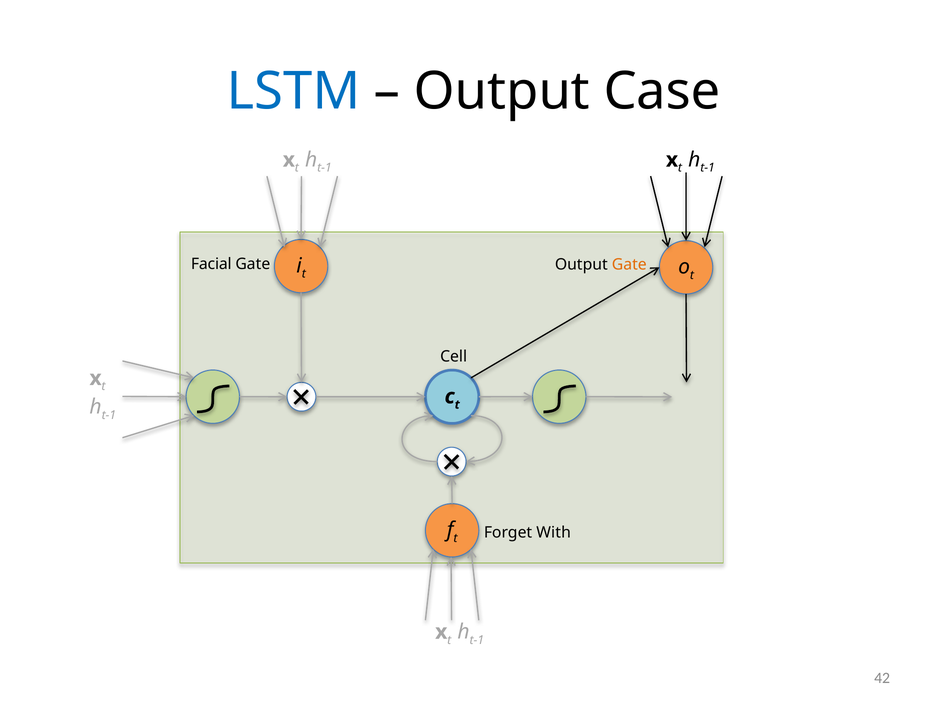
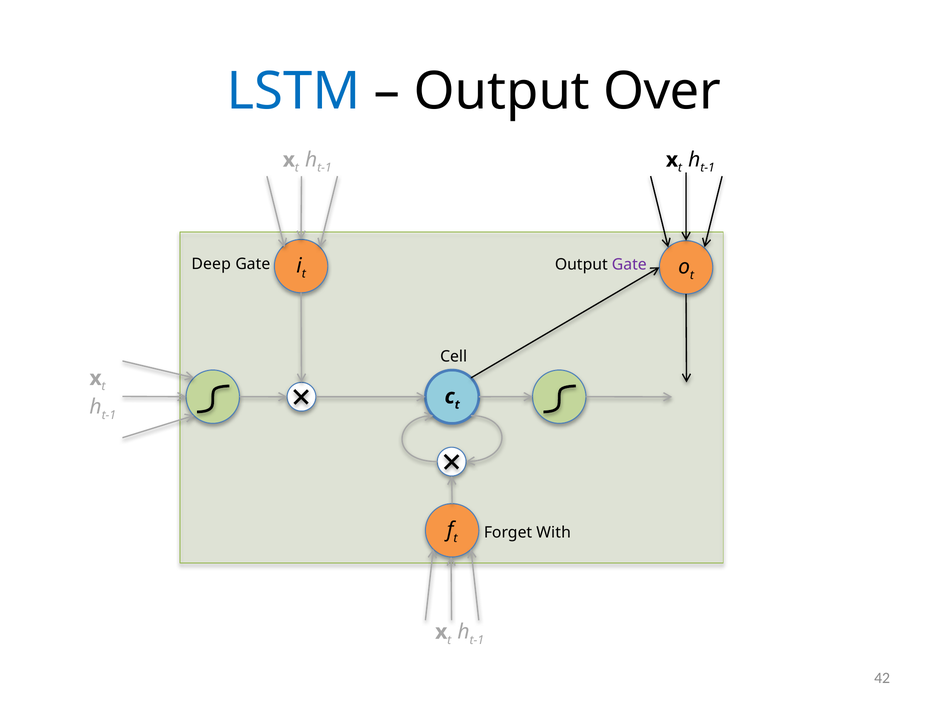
Case: Case -> Over
Facial: Facial -> Deep
Gate at (629, 264) colour: orange -> purple
